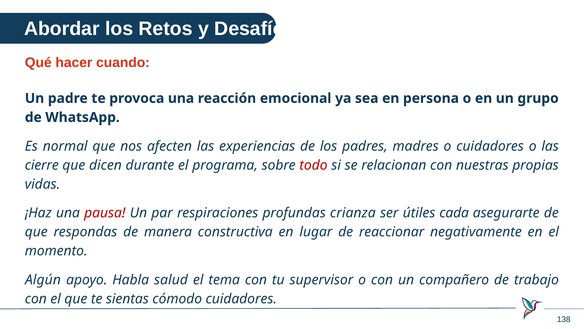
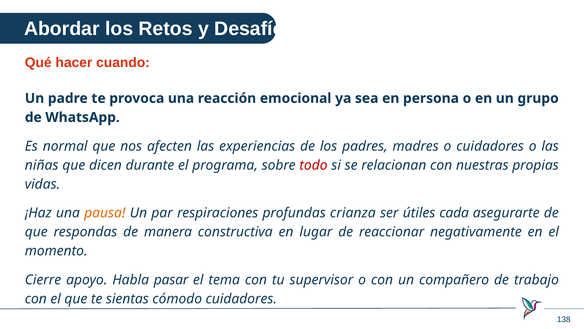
cierre: cierre -> niñas
pausa colour: red -> orange
Algún: Algún -> Cierre
salud: salud -> pasar
